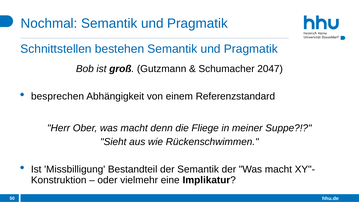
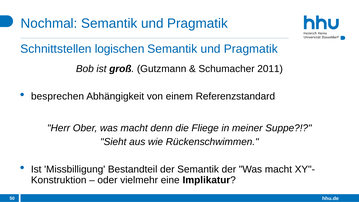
bestehen: bestehen -> logischen
2047: 2047 -> 2011
